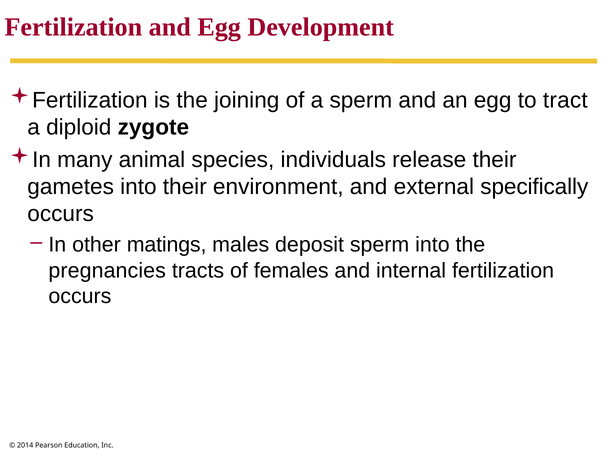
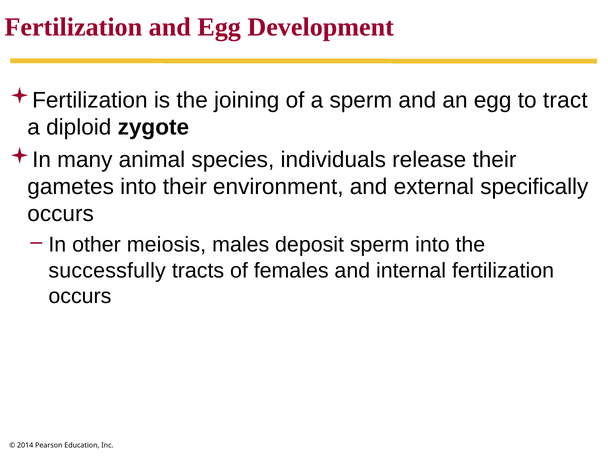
matings: matings -> meiosis
pregnancies: pregnancies -> successfully
